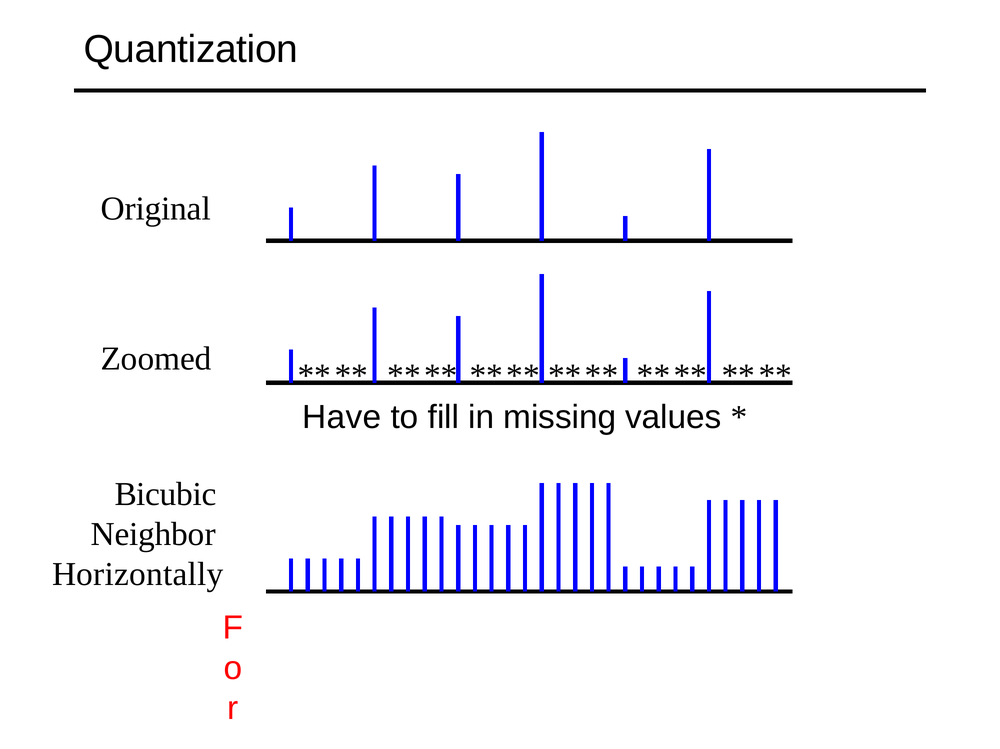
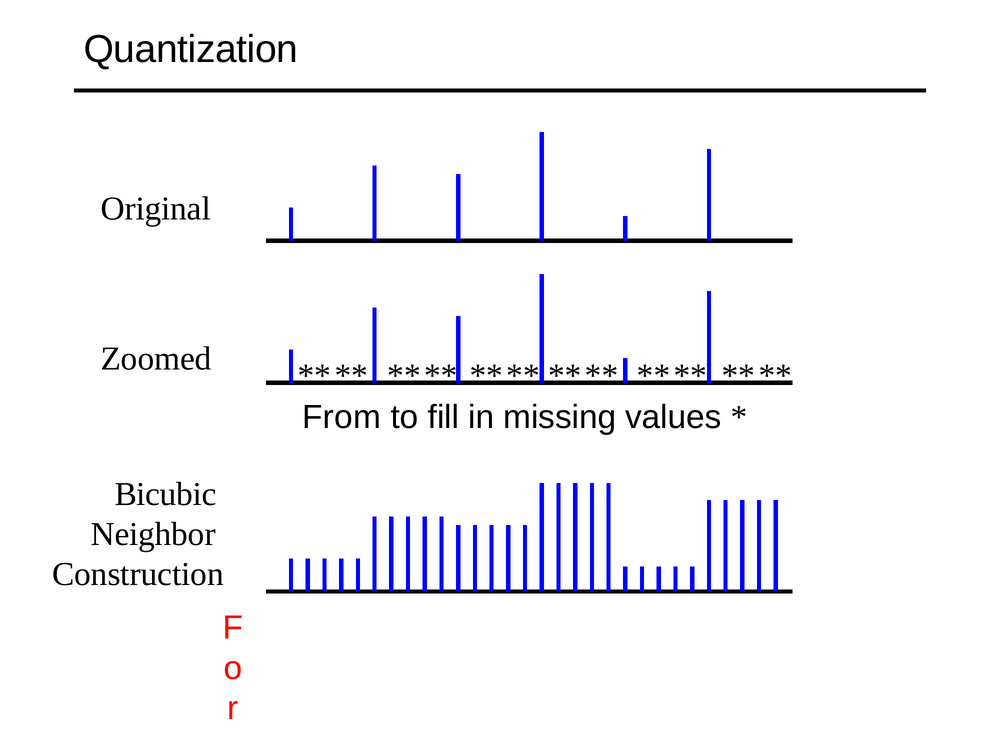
Have: Have -> From
Horizontally: Horizontally -> Construction
